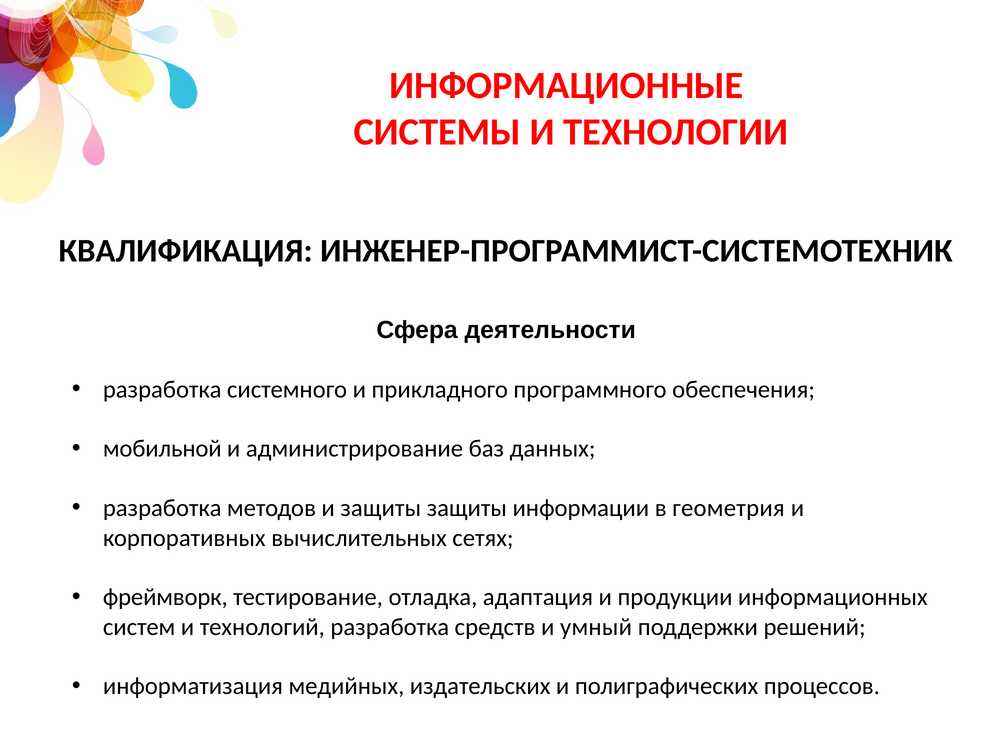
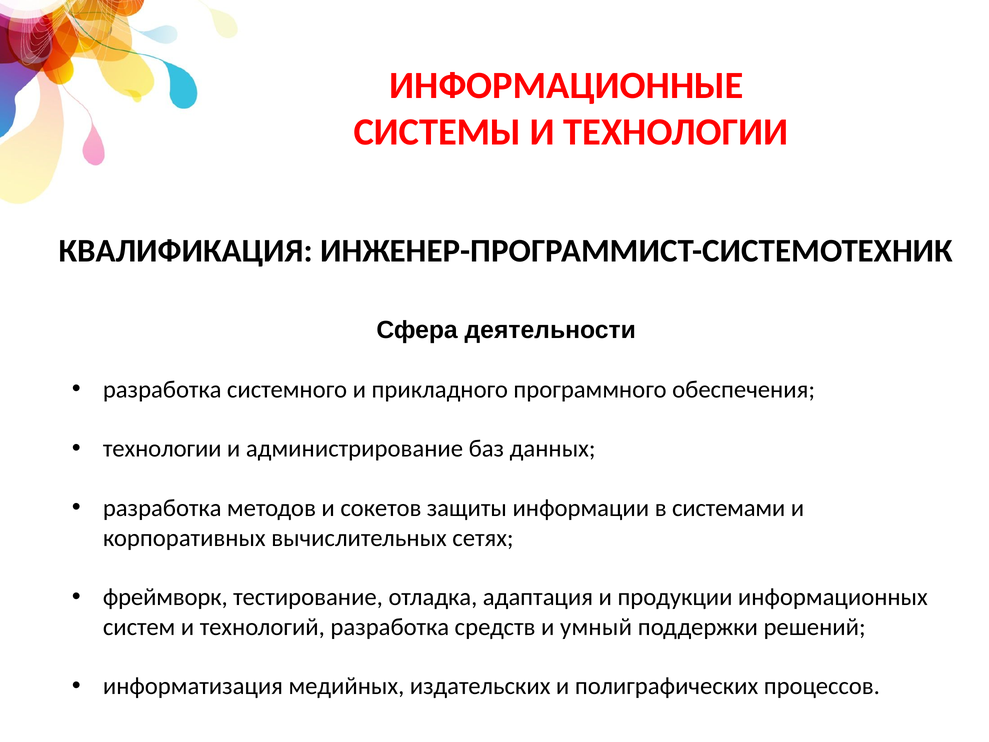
мобильной at (162, 449): мобильной -> технологии
и защиты: защиты -> сокетов
геометрия: геометрия -> системами
